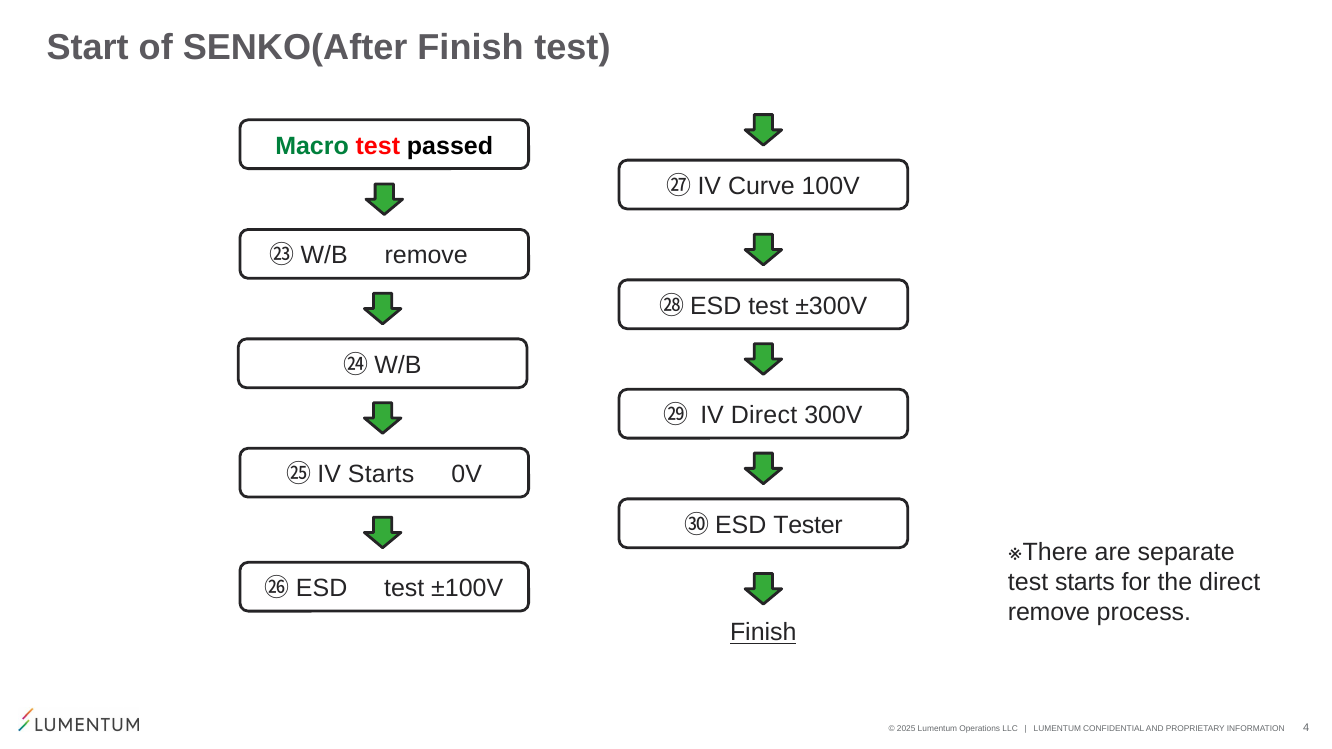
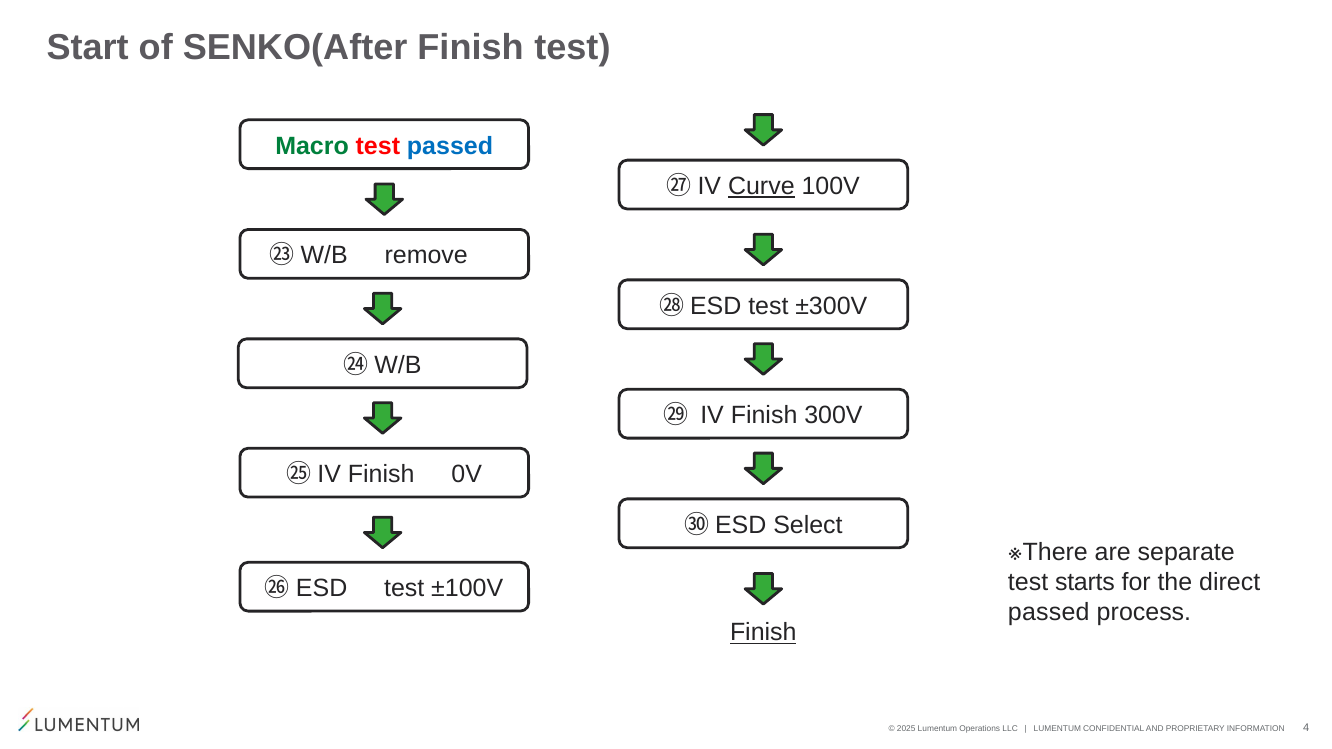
passed at (450, 146) colour: black -> blue
Curve underline: none -> present
IV Direct: Direct -> Finish
㉕IV Starts: Starts -> Finish
Tester: Tester -> Select
remove at (1049, 612): remove -> passed
